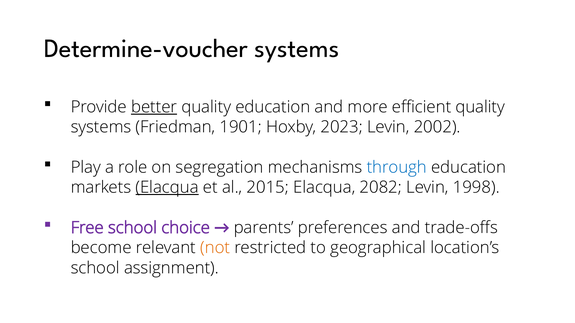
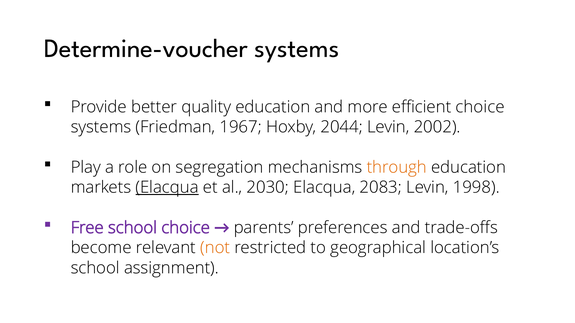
better underline: present -> none
efficient quality: quality -> choice
1901: 1901 -> 1967
2023: 2023 -> 2044
through colour: blue -> orange
2015: 2015 -> 2030
2082: 2082 -> 2083
